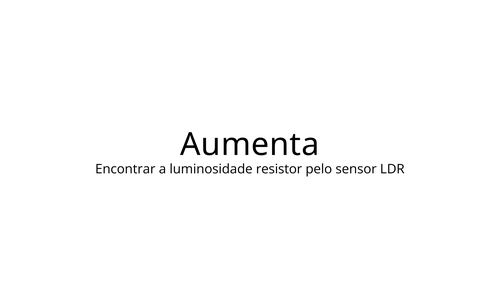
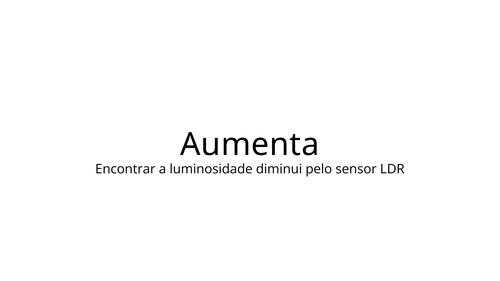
resistor: resistor -> diminui
